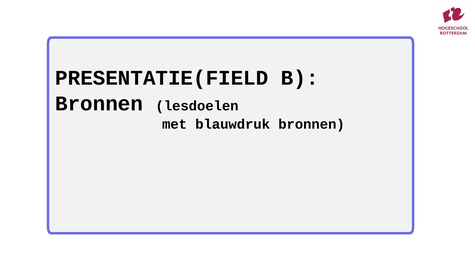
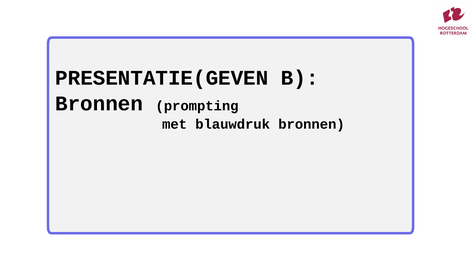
PRESENTATIE(FIELD: PRESENTATIE(FIELD -> PRESENTATIE(GEVEN
lesdoelen: lesdoelen -> prompting
